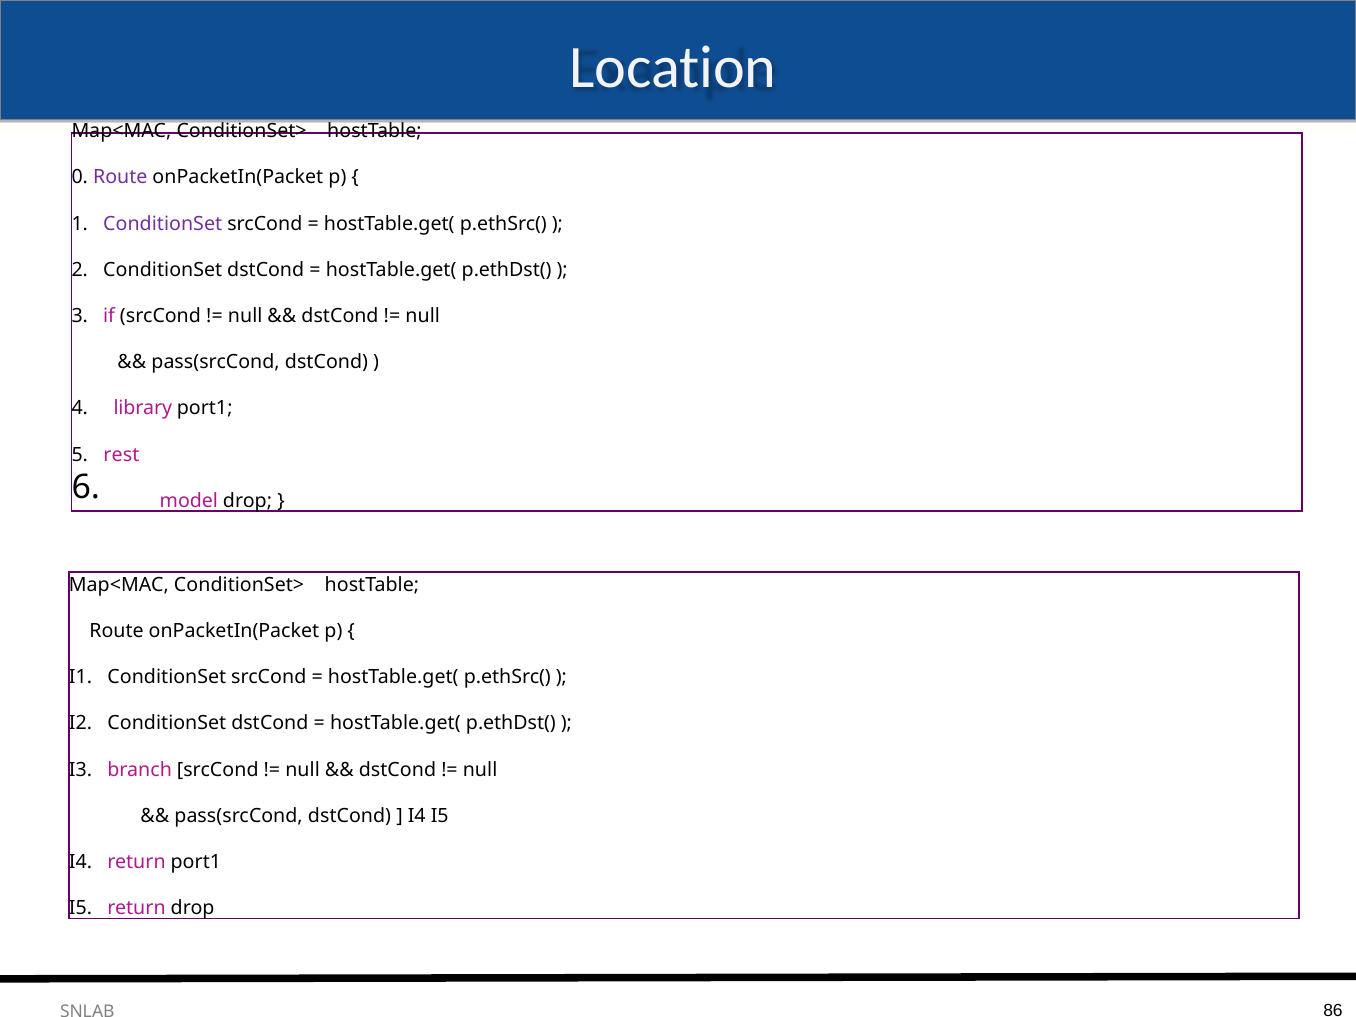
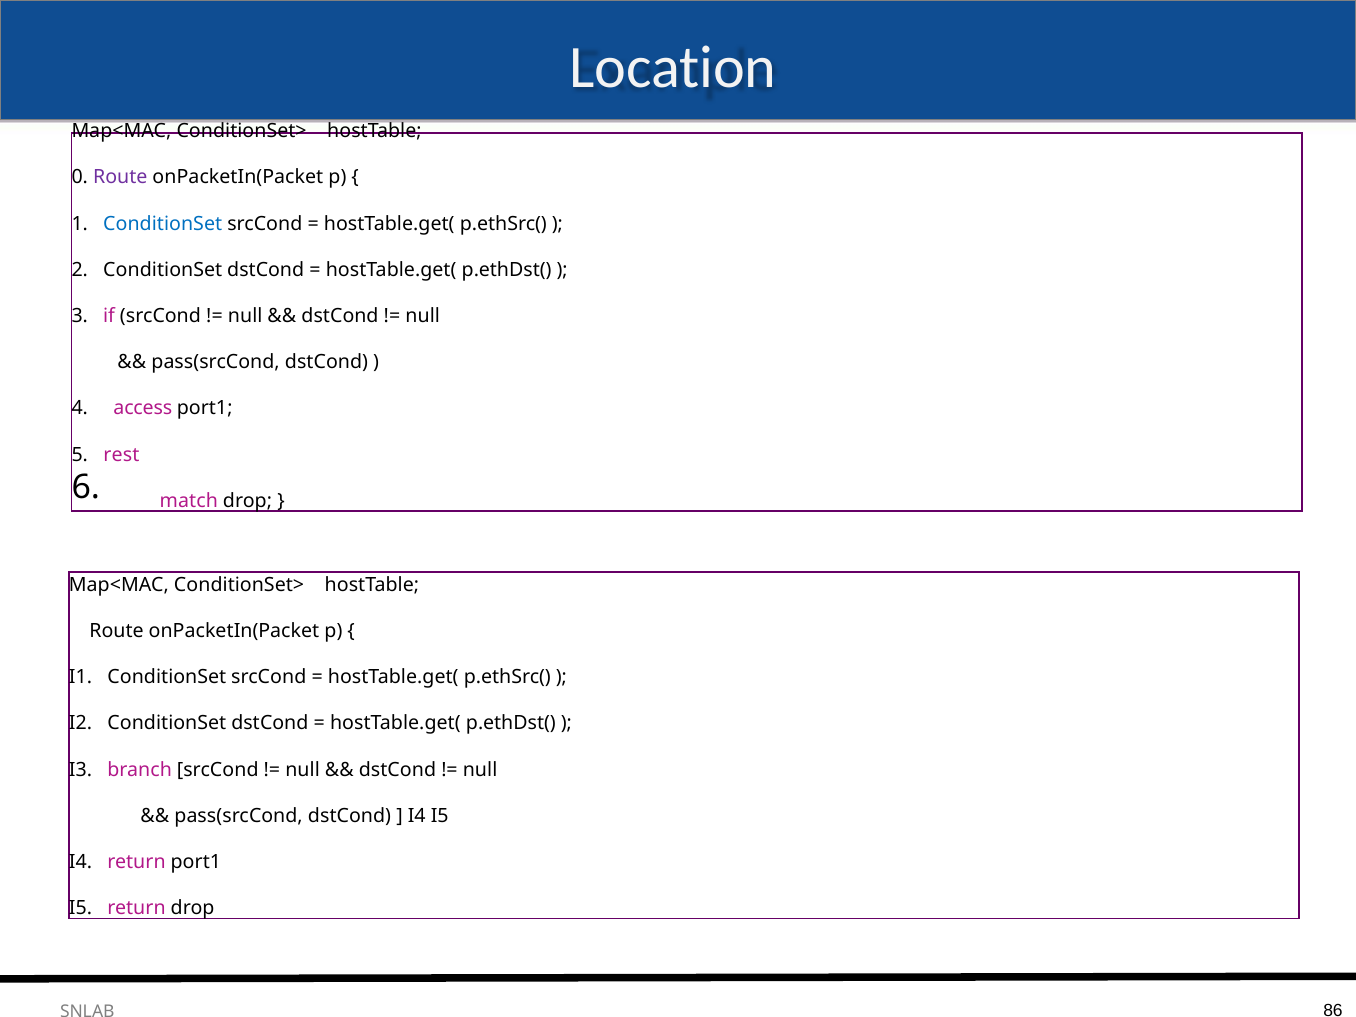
ConditionSet at (163, 224) colour: purple -> blue
library: library -> access
model: model -> match
